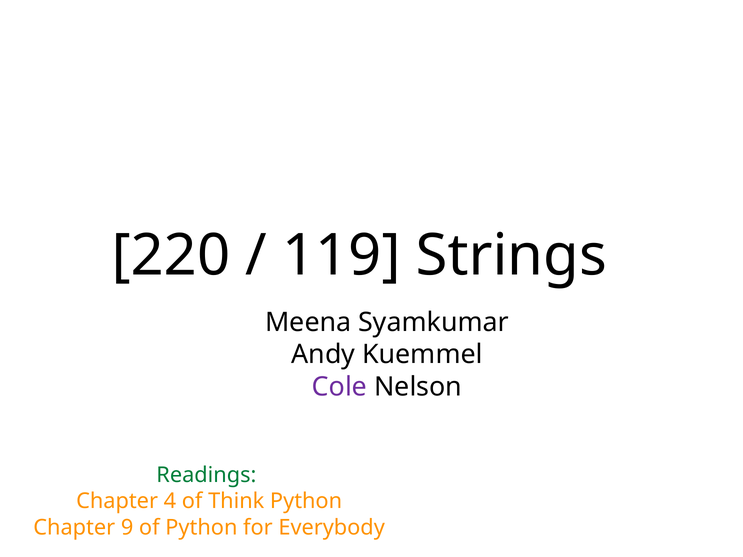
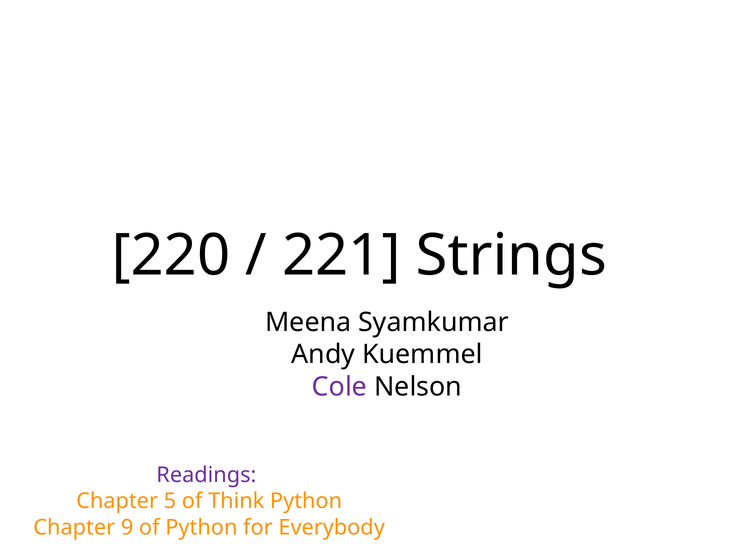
119: 119 -> 221
Readings colour: green -> purple
4: 4 -> 5
